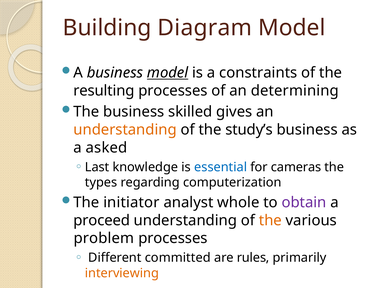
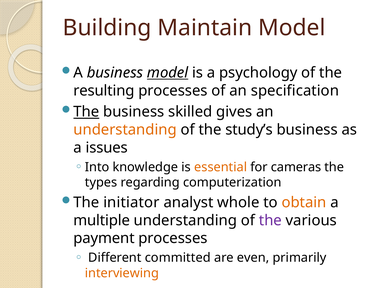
Diagram: Diagram -> Maintain
constraints: constraints -> psychology
determining: determining -> specification
The at (86, 112) underline: none -> present
asked: asked -> issues
Last: Last -> Into
essential colour: blue -> orange
obtain colour: purple -> orange
proceed: proceed -> multiple
the at (270, 220) colour: orange -> purple
problem: problem -> payment
rules: rules -> even
